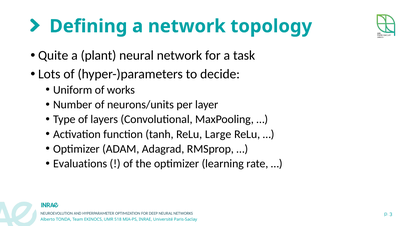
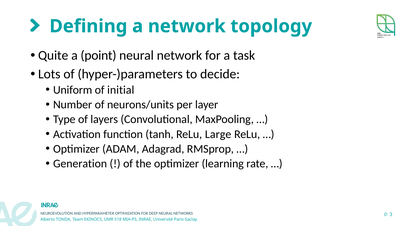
plant: plant -> point
works: works -> initial
Evaluations: Evaluations -> Generation
